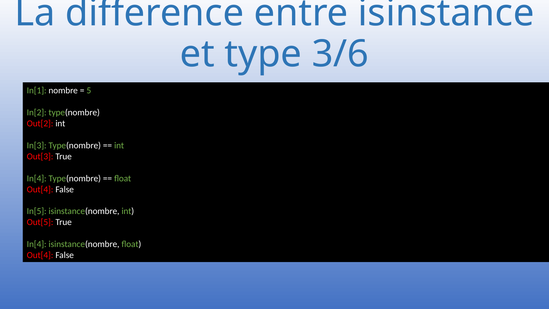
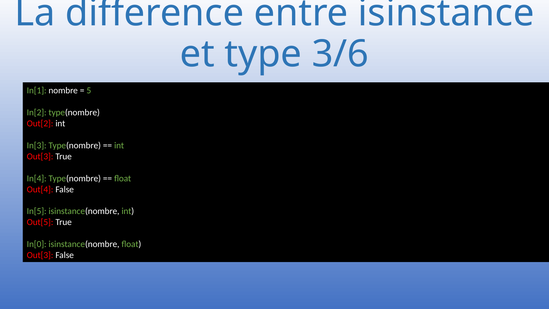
In[4 at (37, 244): In[4 -> In[0
Out[4 at (40, 255): Out[4 -> Out[3
